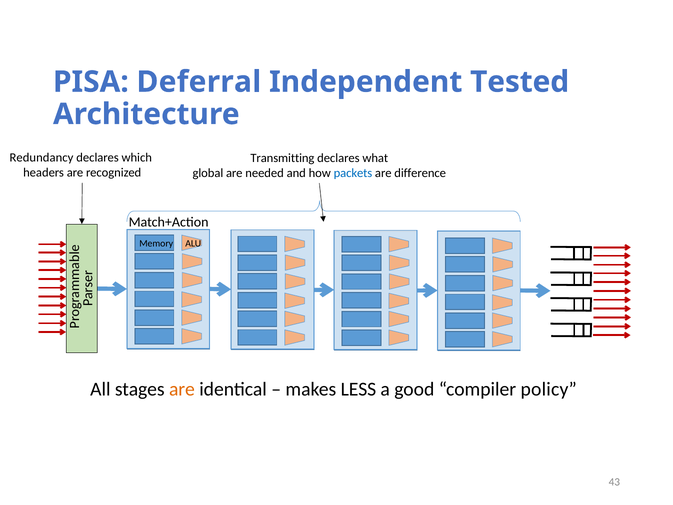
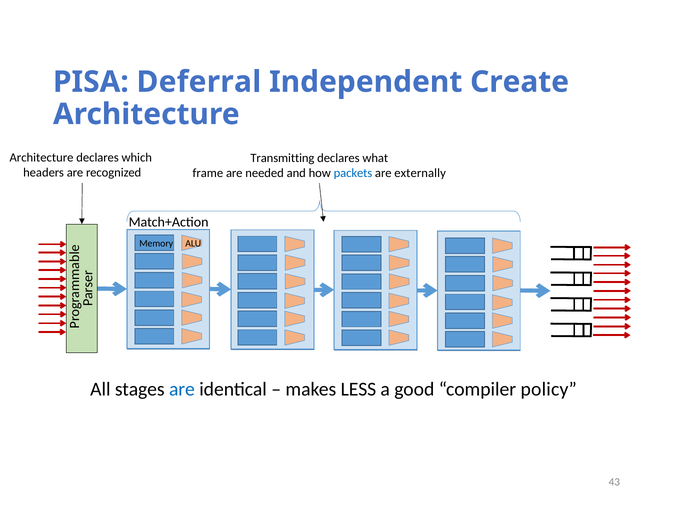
Tested: Tested -> Create
Redundancy at (41, 158): Redundancy -> Architecture
global: global -> frame
difference: difference -> externally
are at (182, 389) colour: orange -> blue
